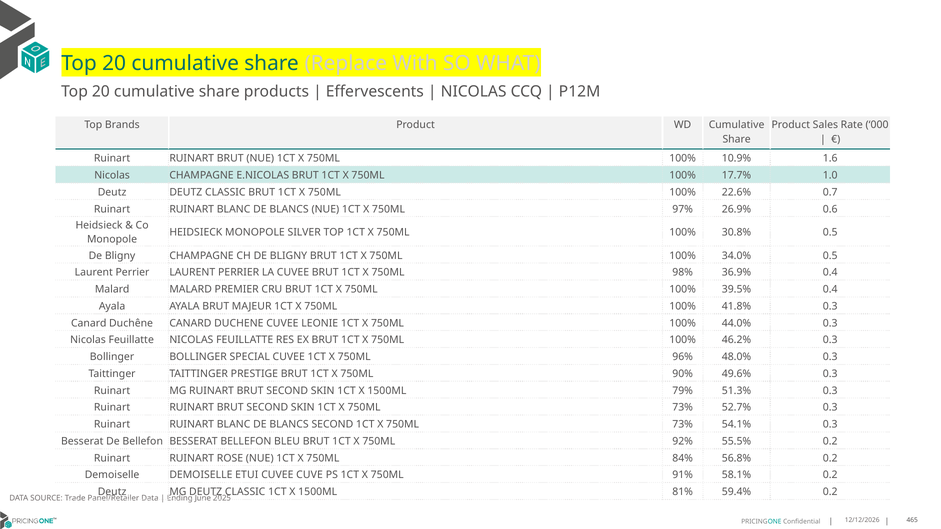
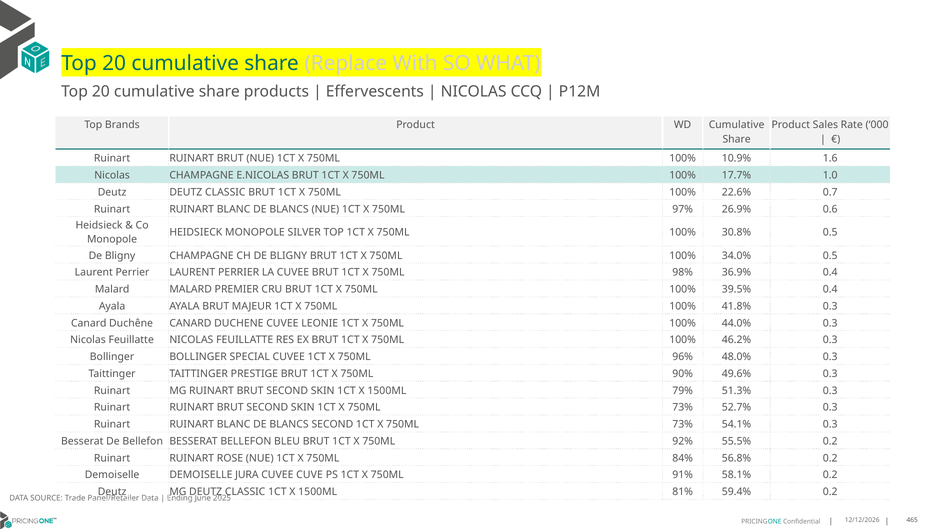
ETUI: ETUI -> JURA
